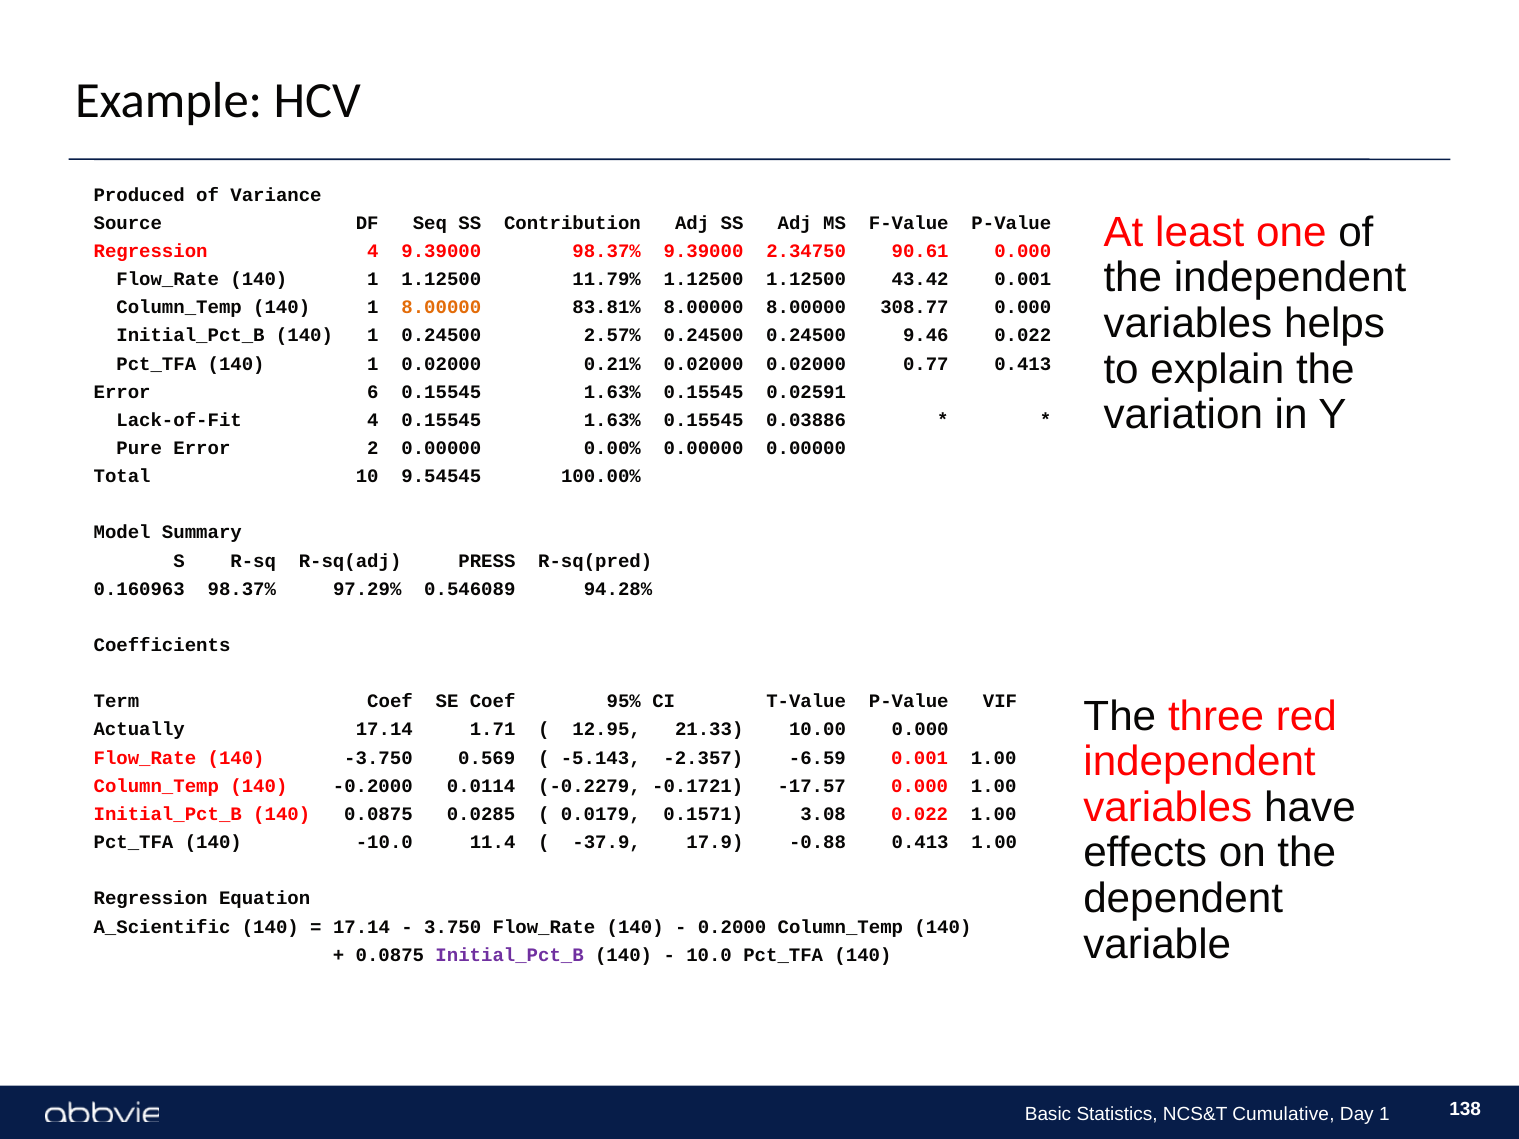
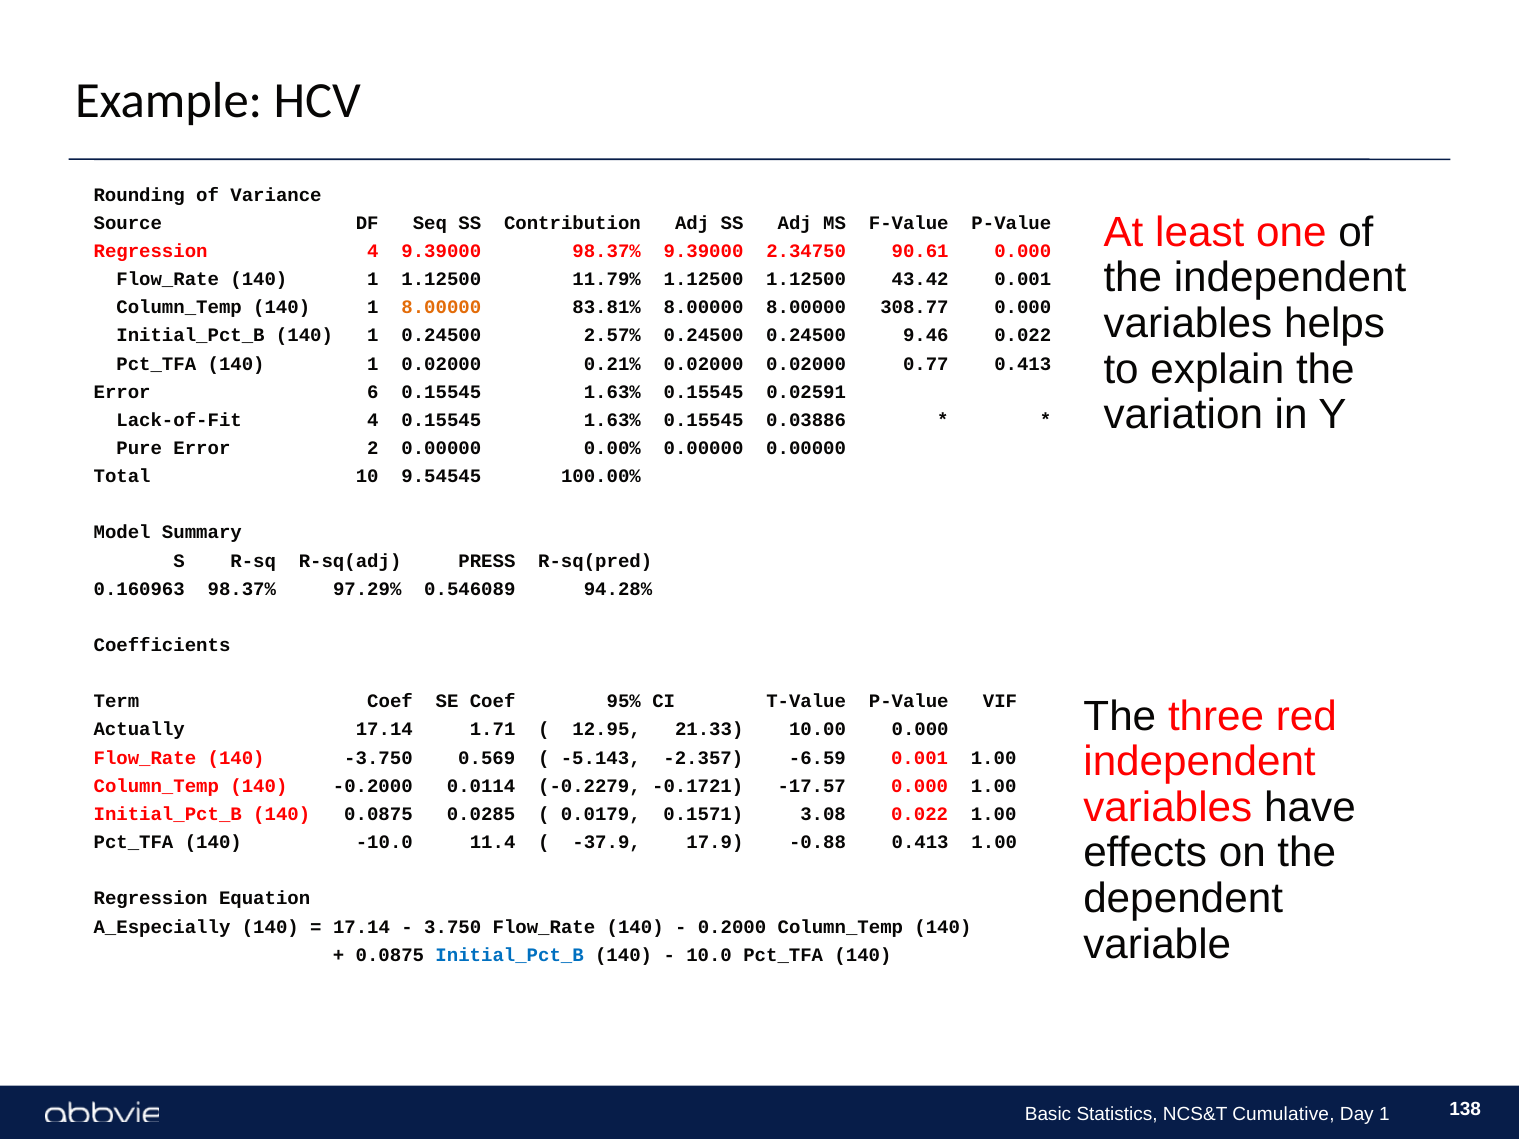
Produced: Produced -> Rounding
A_Scientific: A_Scientific -> A_Especially
Initial_Pct_B at (510, 955) colour: purple -> blue
